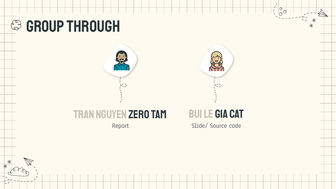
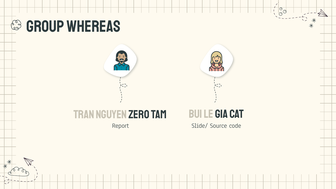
THROUGH: THROUGH -> WHEREAS
